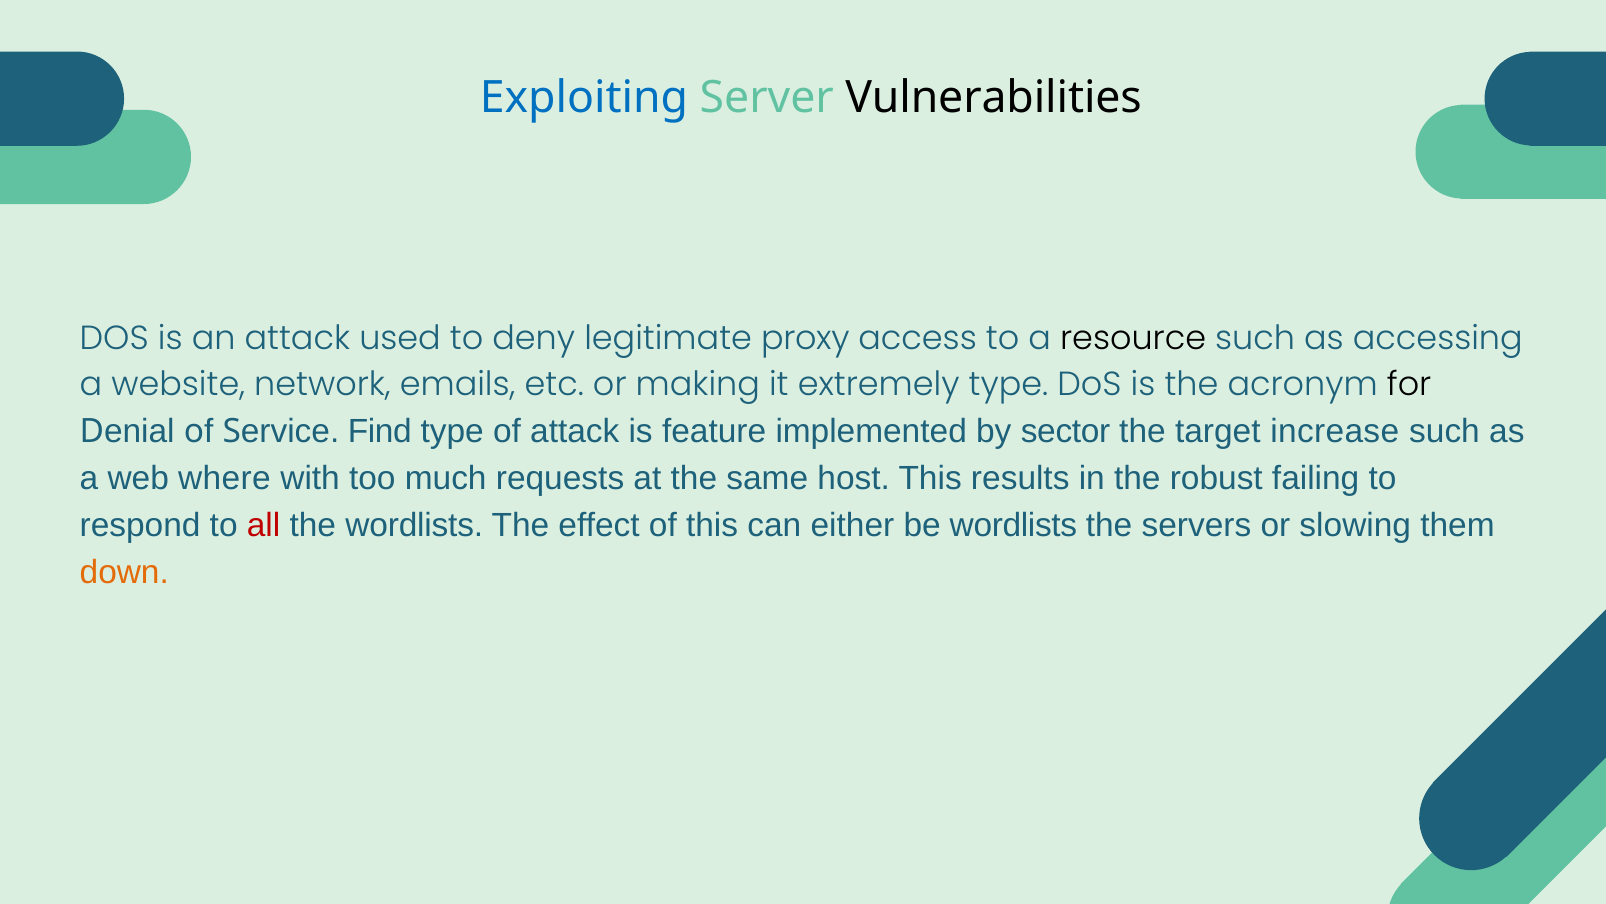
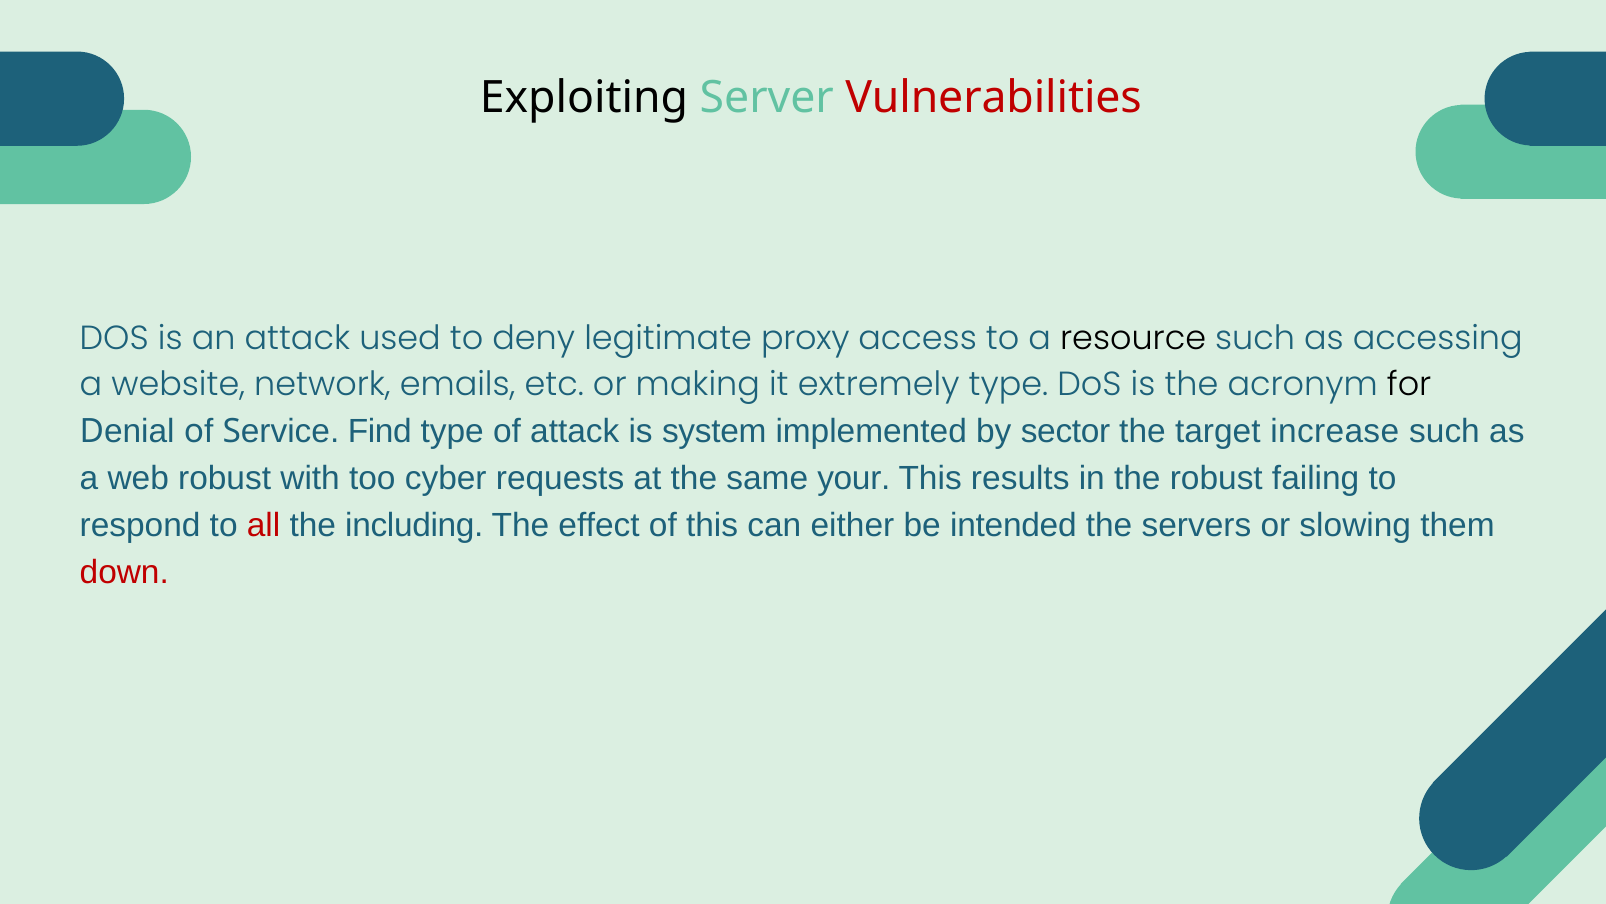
Exploiting colour: blue -> black
Vulnerabilities colour: black -> red
feature: feature -> system
web where: where -> robust
much: much -> cyber
host: host -> your
the wordlists: wordlists -> including
be wordlists: wordlists -> intended
down colour: orange -> red
